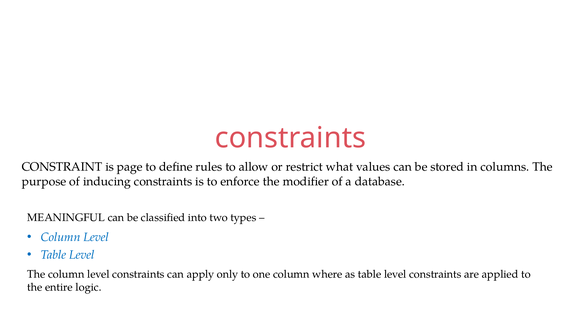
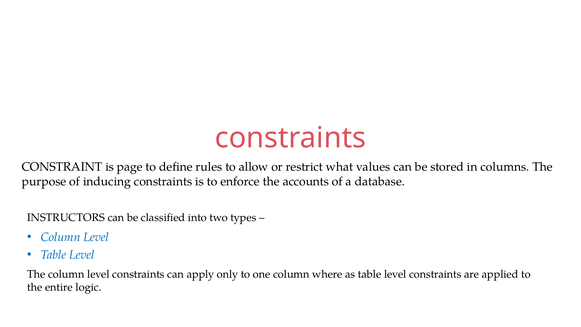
modifier: modifier -> accounts
MEANINGFUL: MEANINGFUL -> INSTRUCTORS
